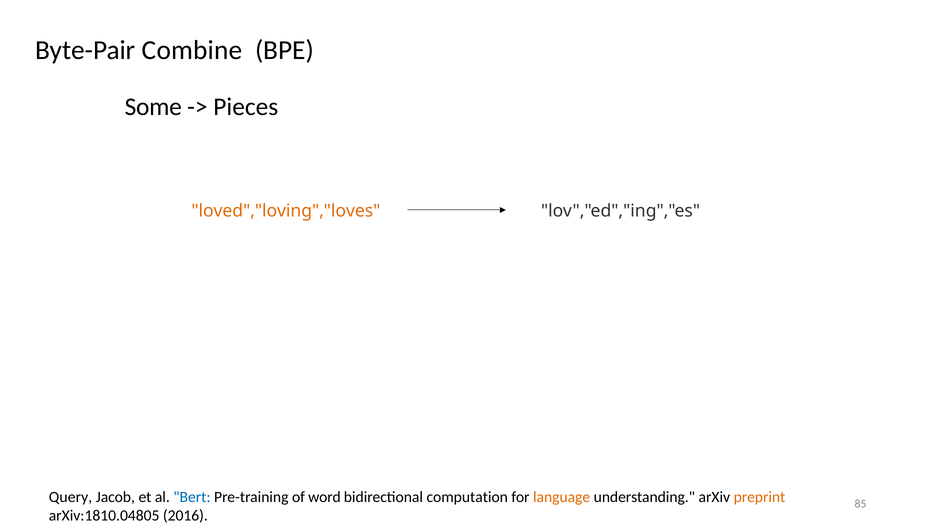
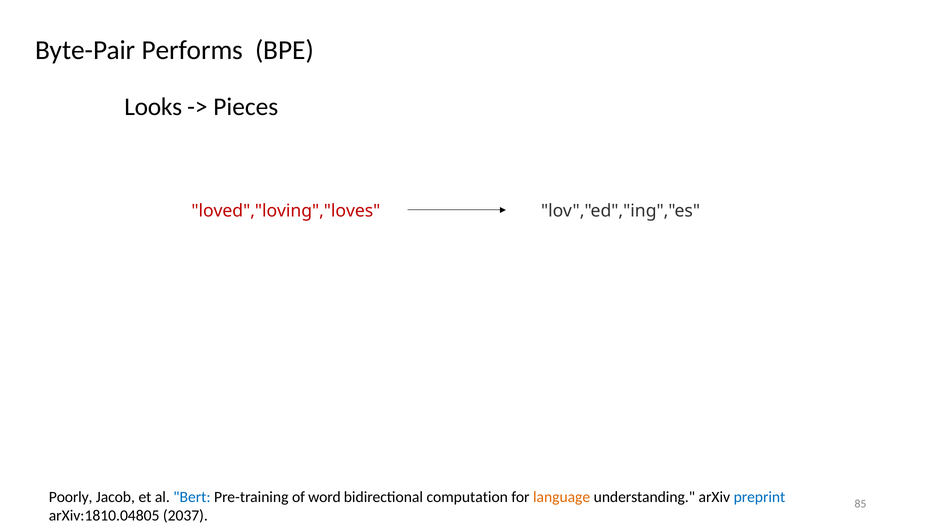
Combine: Combine -> Performs
Some: Some -> Looks
loved","loving","loves colour: orange -> red
Query: Query -> Poorly
preprint colour: orange -> blue
2016: 2016 -> 2037
